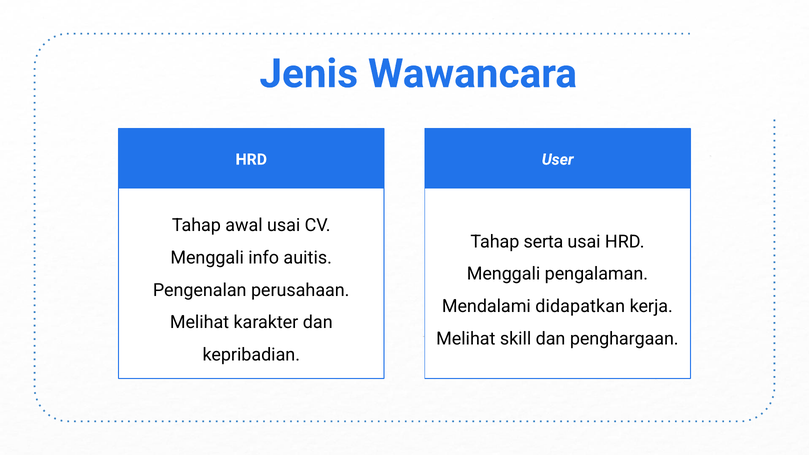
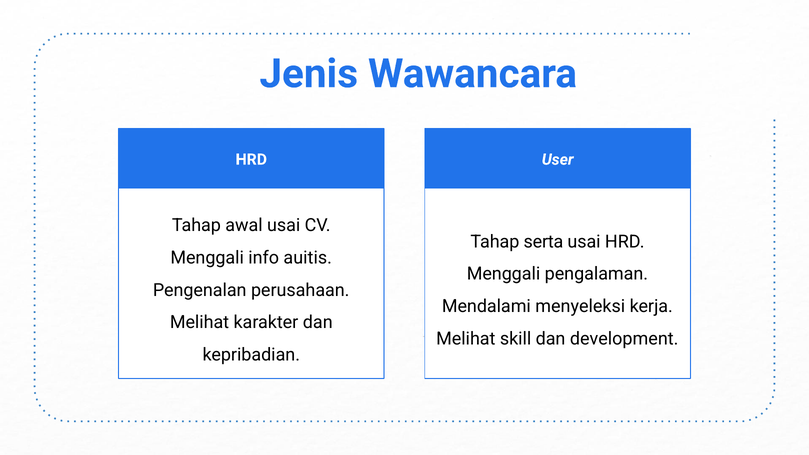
didapatkan: didapatkan -> menyeleksi
penghargaan: penghargaan -> development
